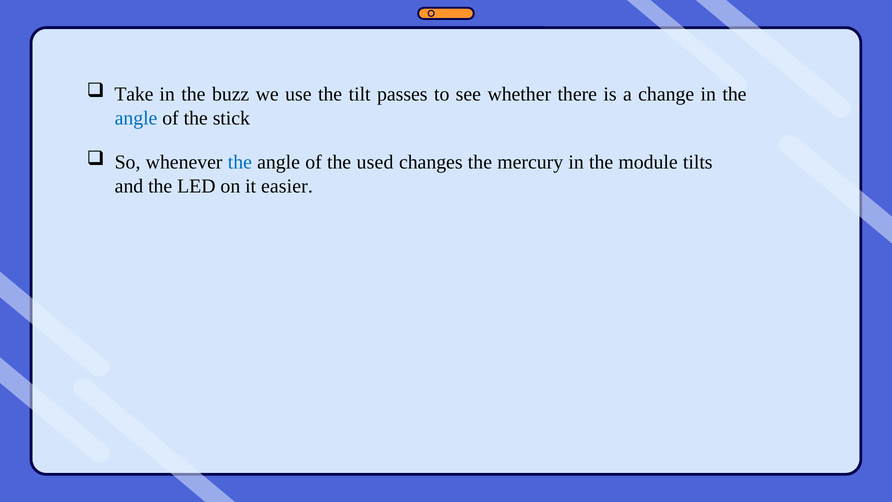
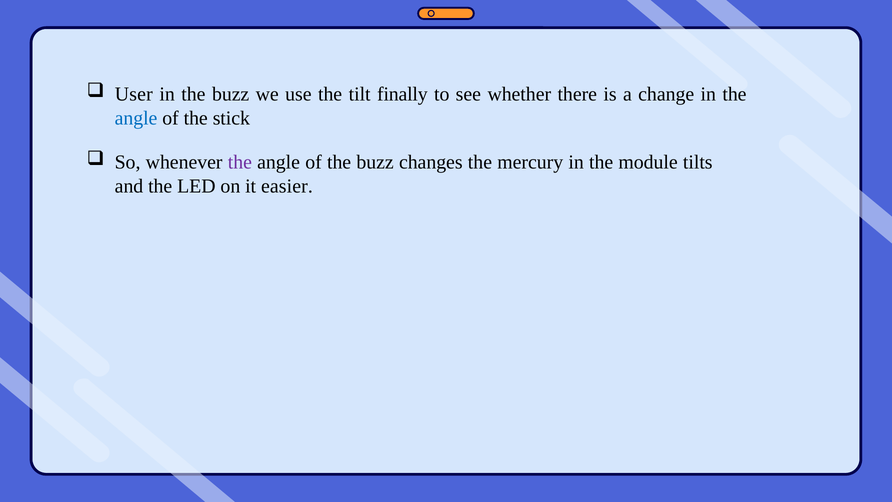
Take: Take -> User
passes: passes -> finally
the at (240, 162) colour: blue -> purple
of the used: used -> buzz
